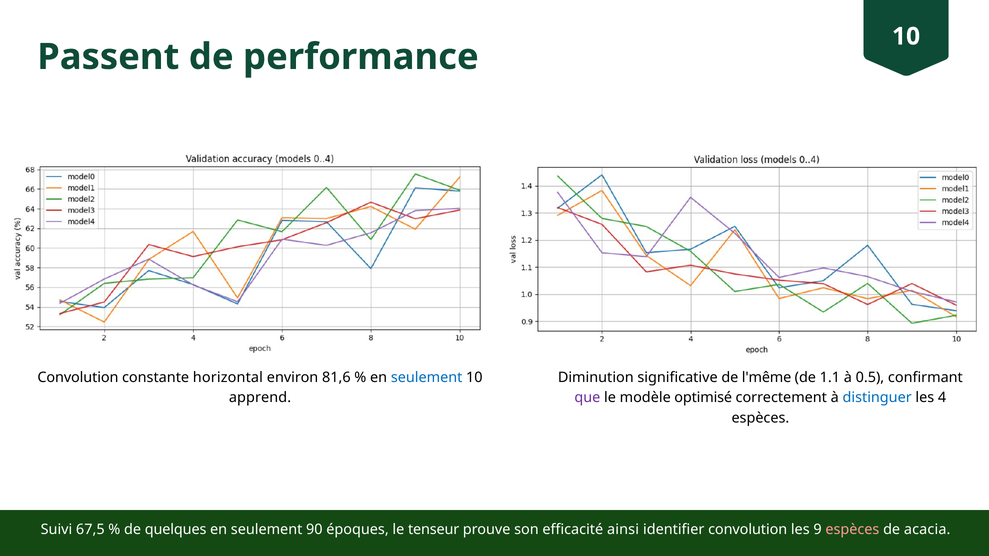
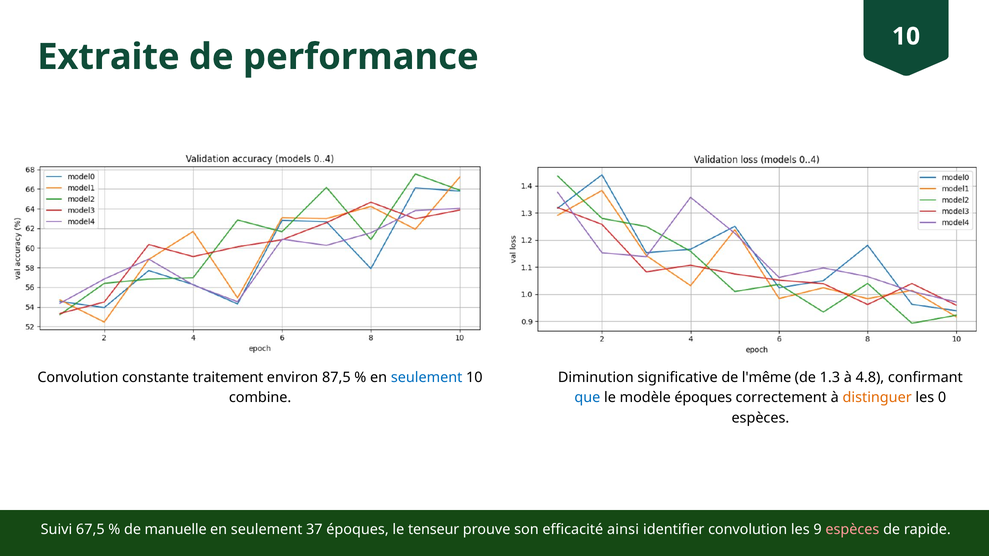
Passent: Passent -> Extraite
horizontal: horizontal -> traitement
81,6: 81,6 -> 87,5
1.1: 1.1 -> 1.3
0.5: 0.5 -> 4.8
apprend: apprend -> combine
que colour: purple -> blue
modèle optimisé: optimisé -> époques
distinguer colour: blue -> orange
4: 4 -> 0
quelques: quelques -> manuelle
90: 90 -> 37
acacia: acacia -> rapide
